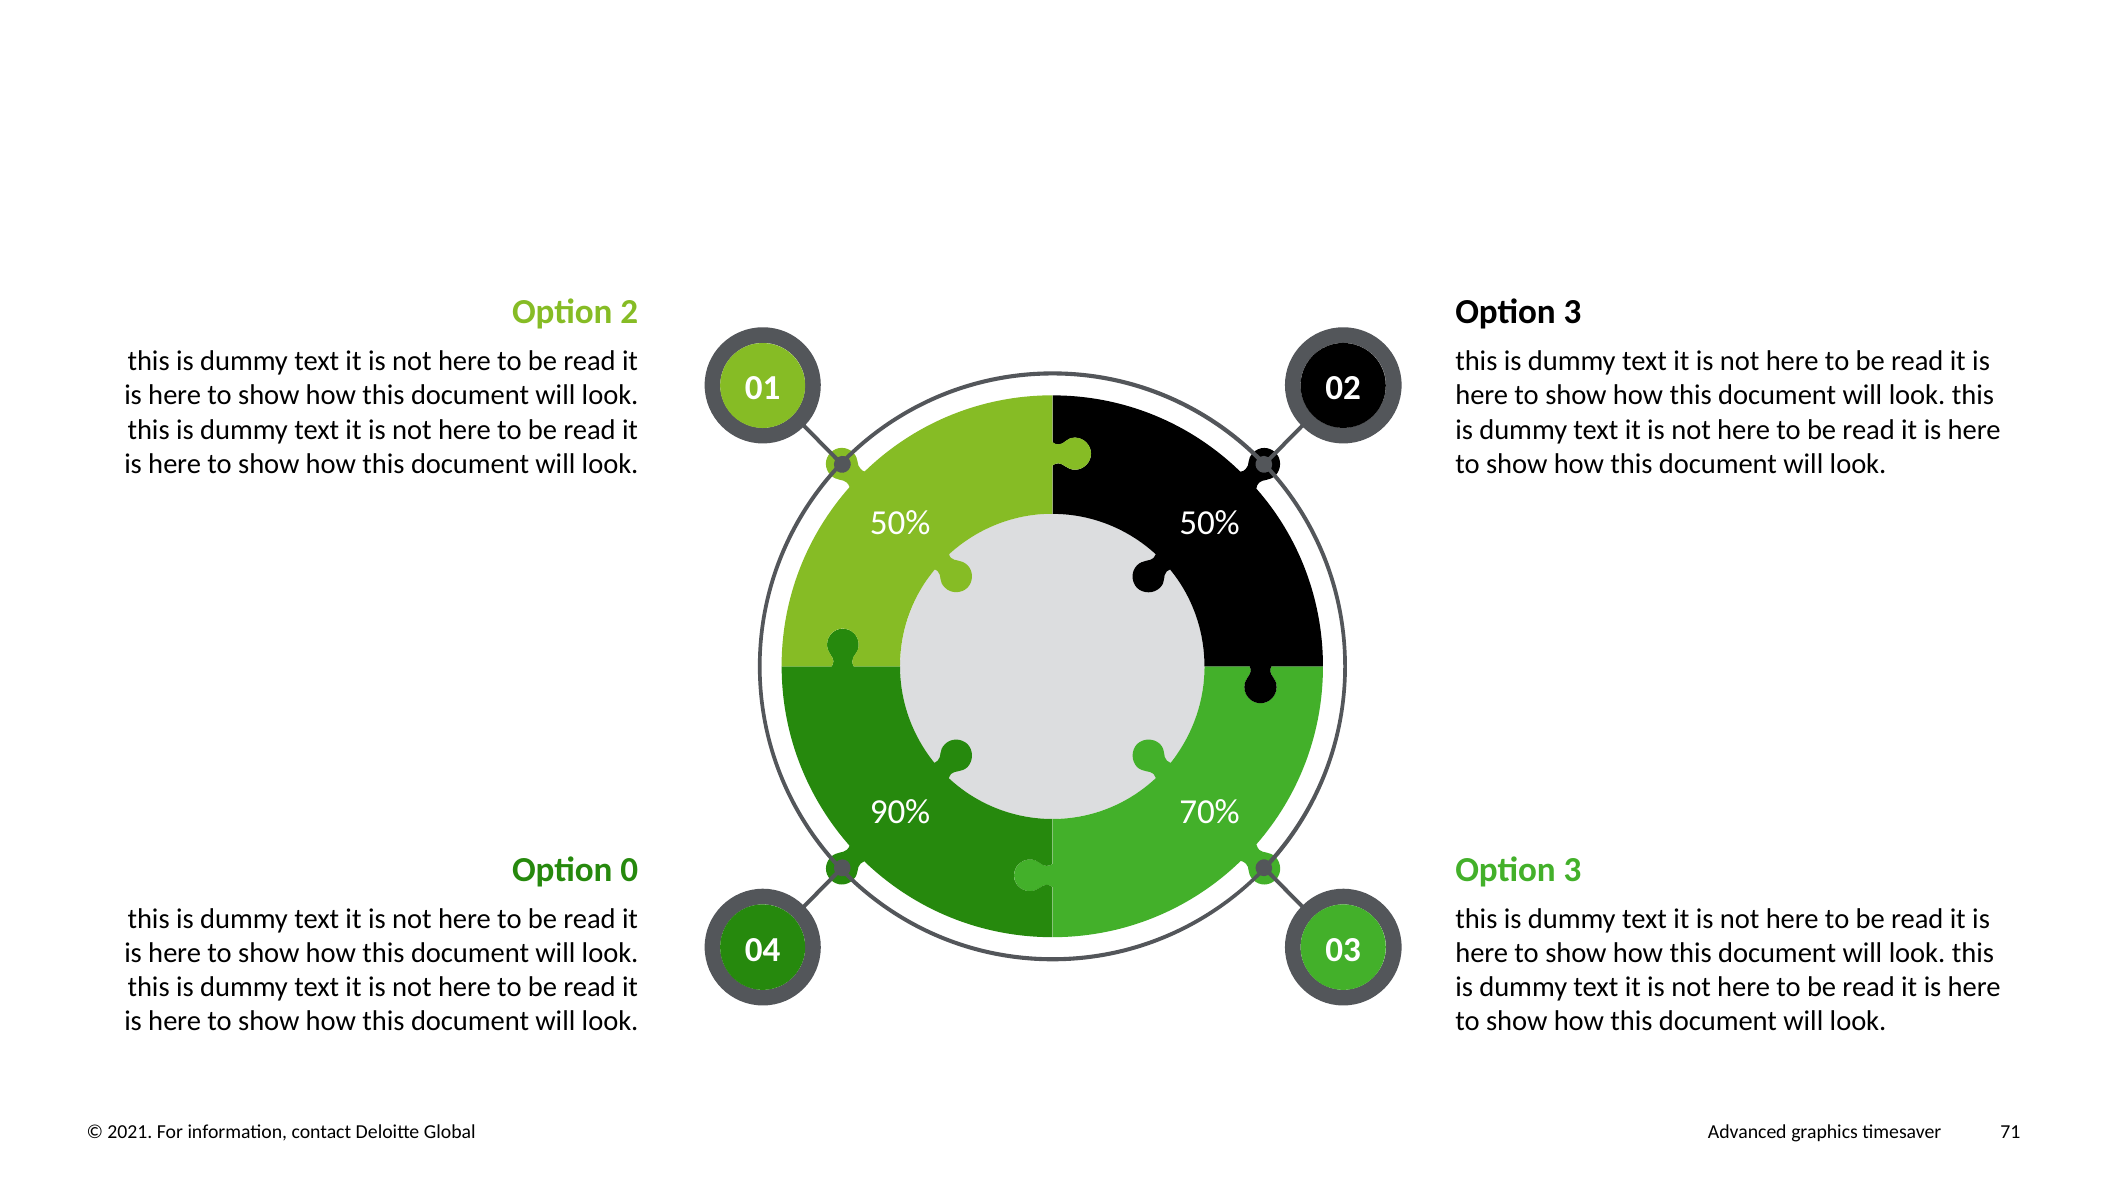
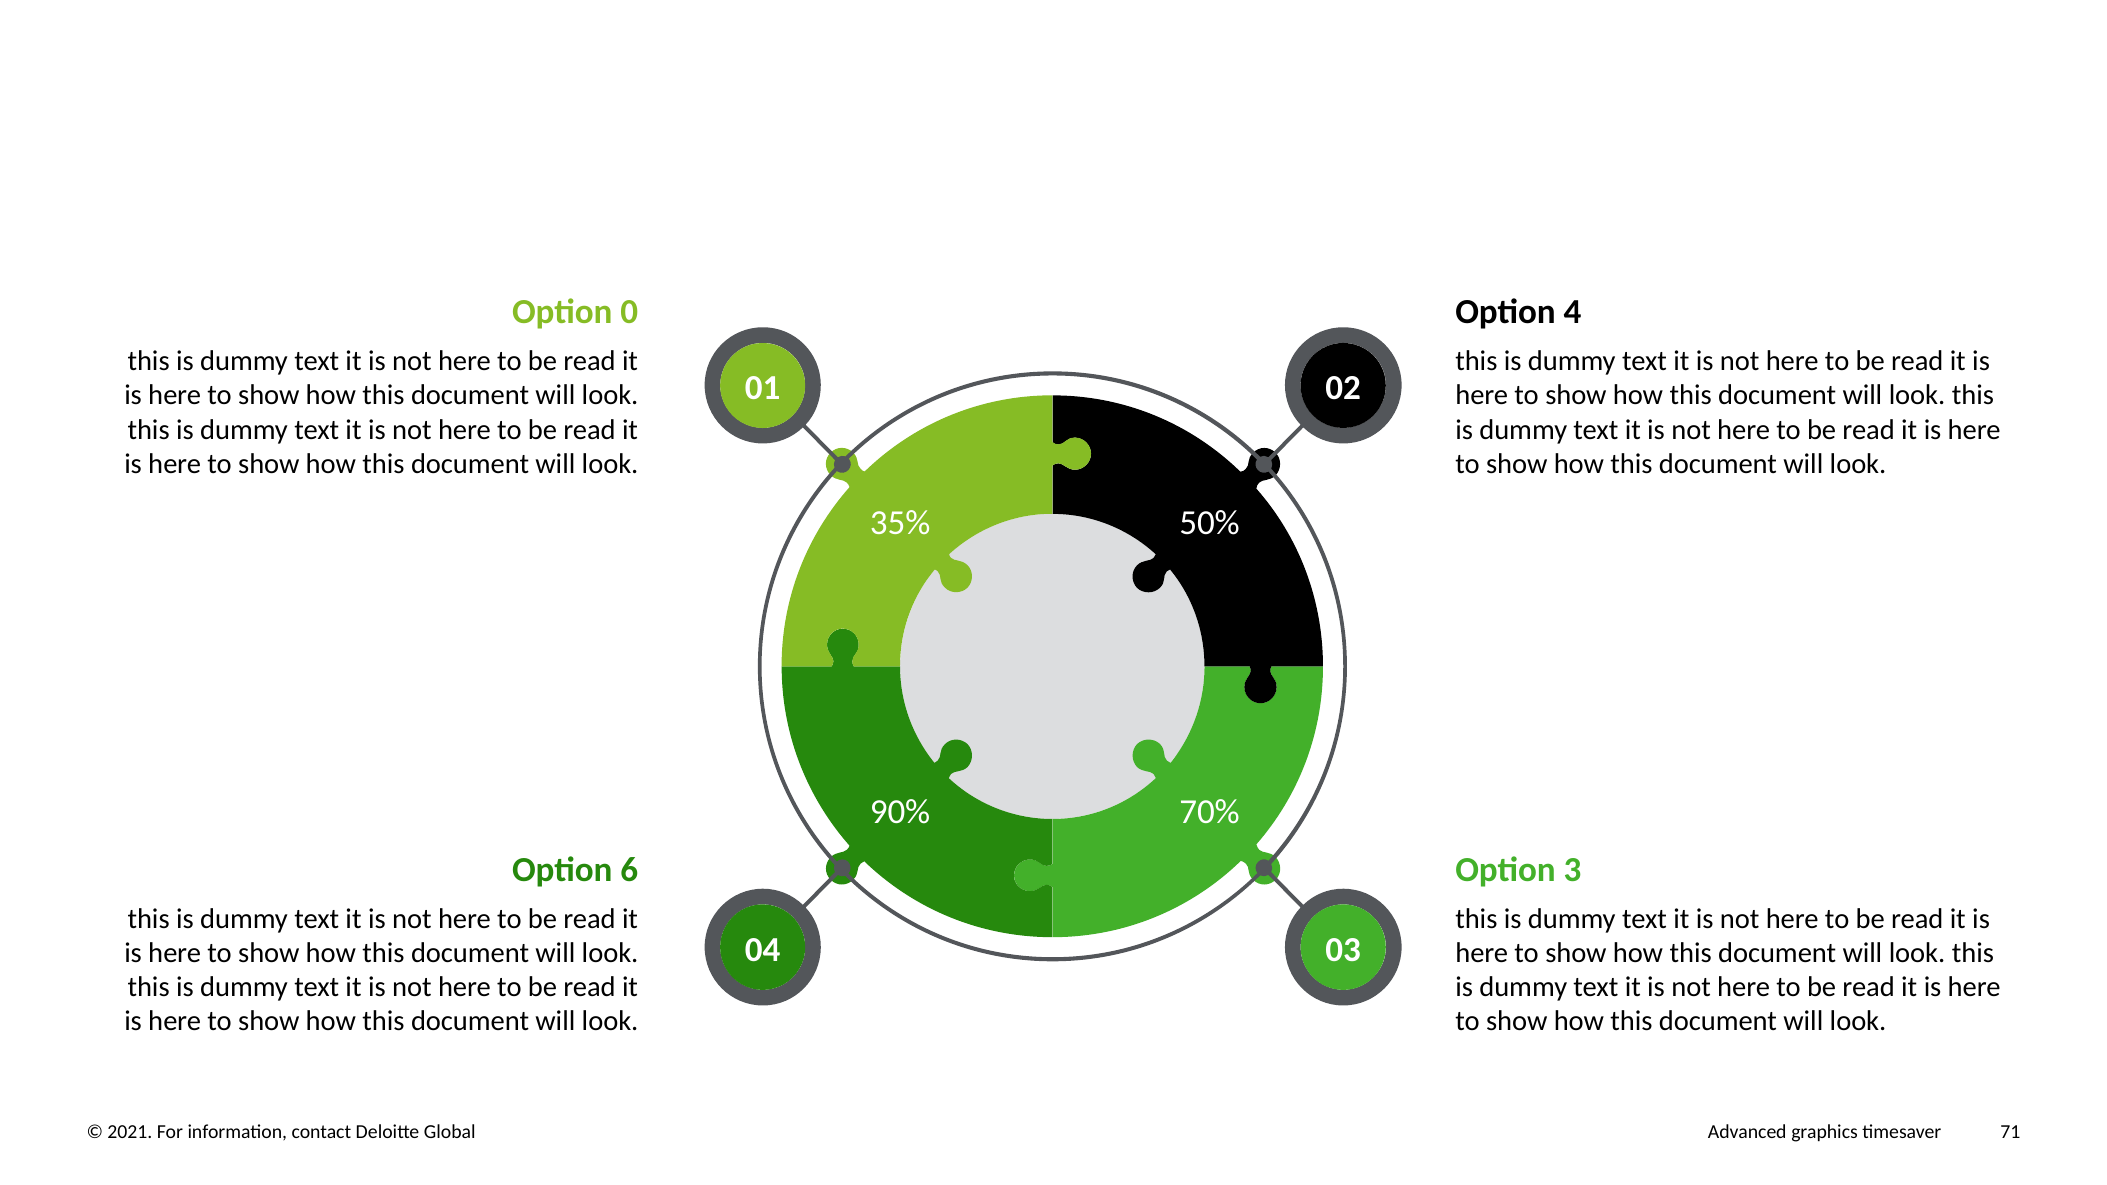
2: 2 -> 0
3 at (1572, 312): 3 -> 4
50% at (900, 523): 50% -> 35%
0: 0 -> 6
